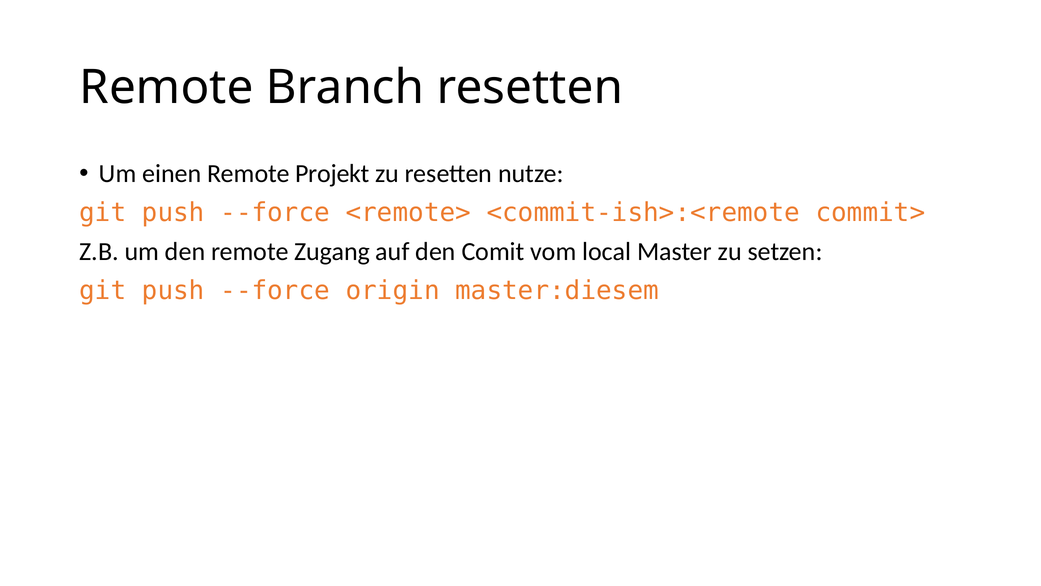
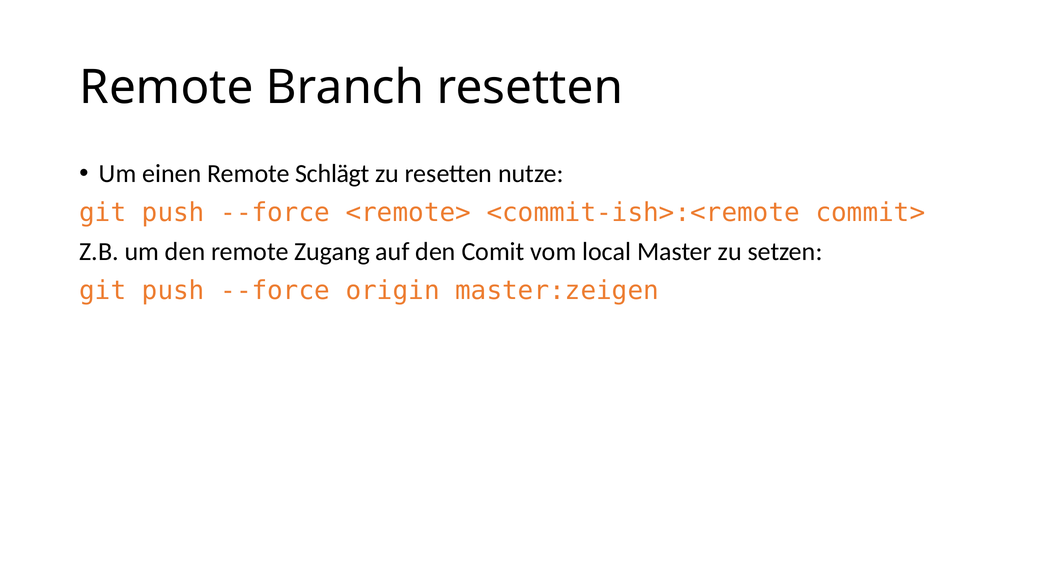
Projekt: Projekt -> Schlägt
master:diesem: master:diesem -> master:zeigen
